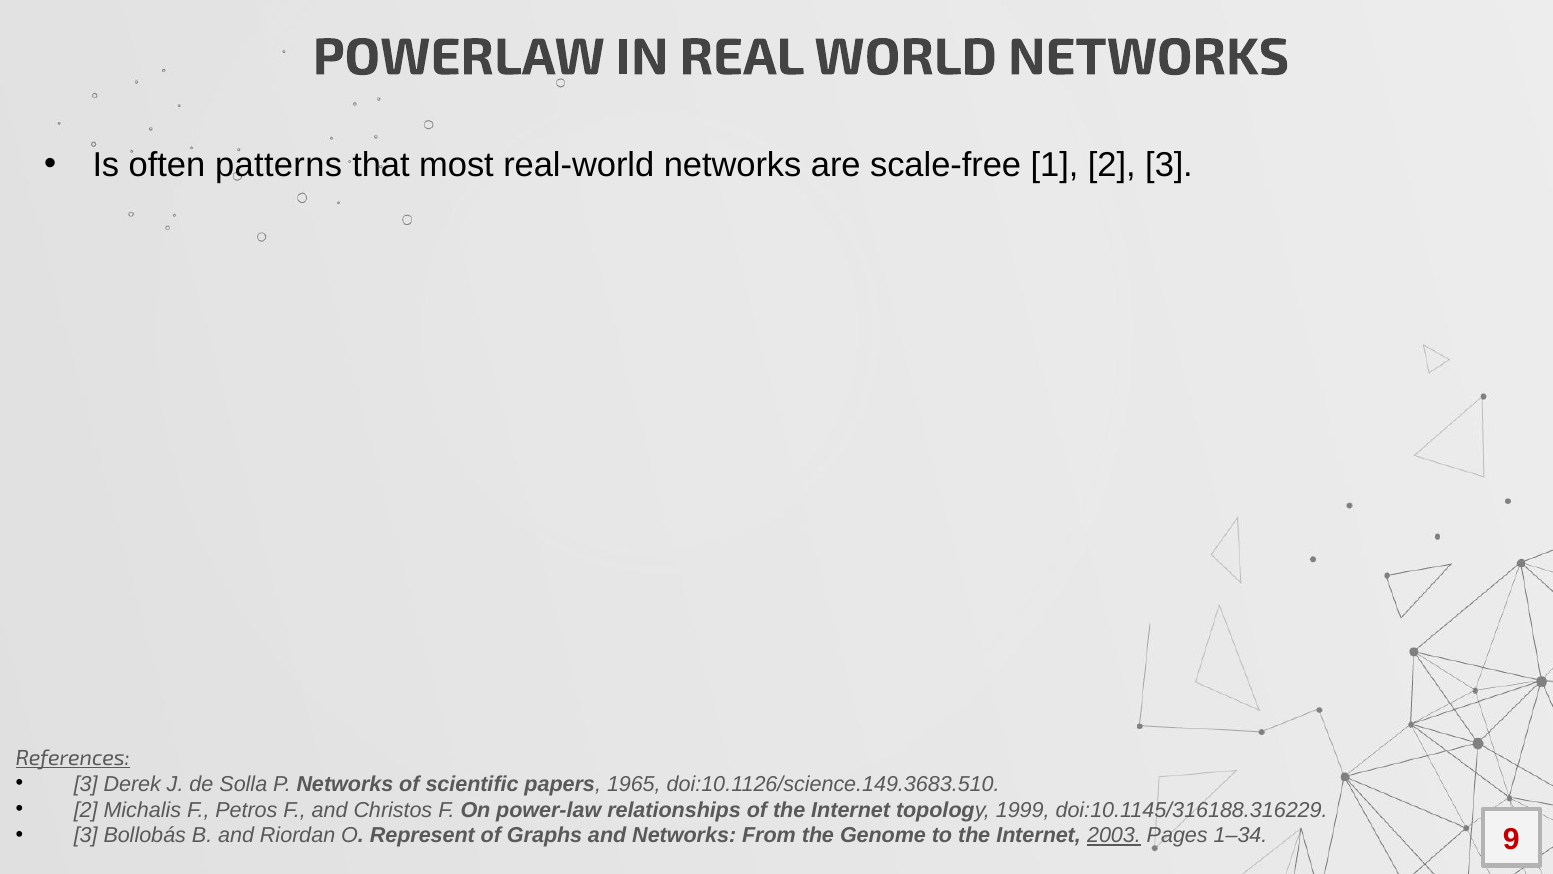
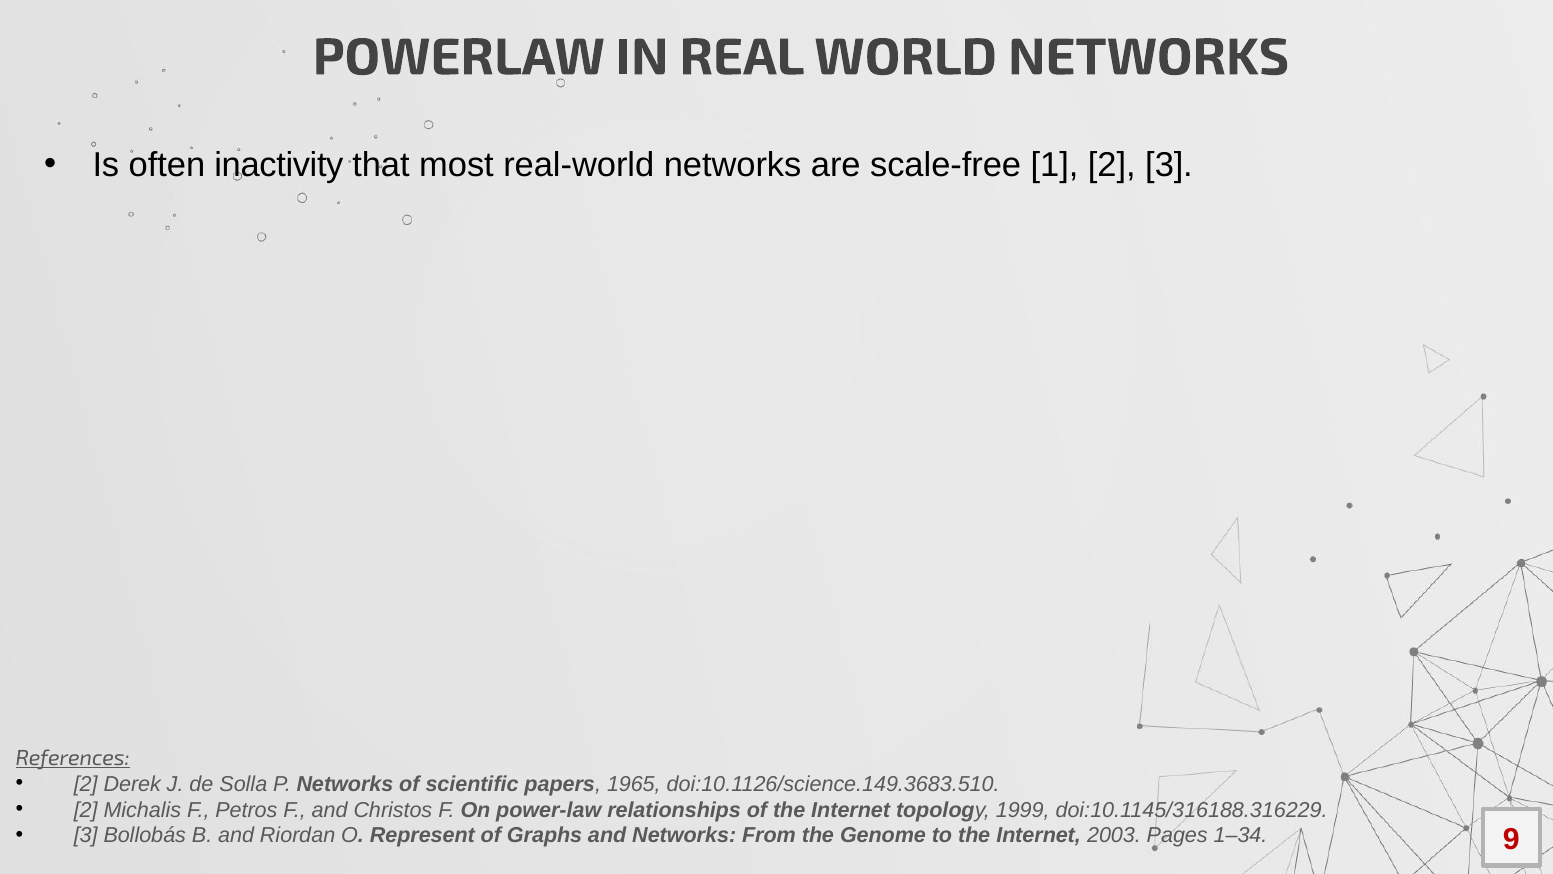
patterns: patterns -> inactivity
3 at (86, 784): 3 -> 2
2003 underline: present -> none
